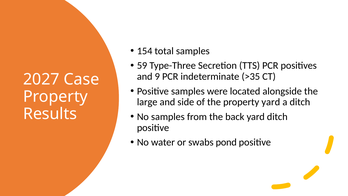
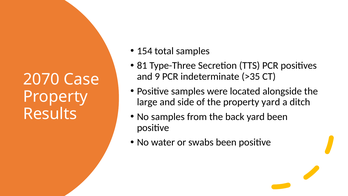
59: 59 -> 81
2027: 2027 -> 2070
yard ditch: ditch -> been
swabs pond: pond -> been
